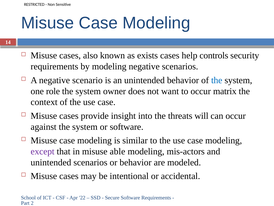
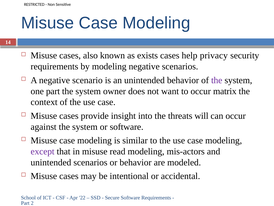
controls: controls -> privacy
the at (217, 80) colour: blue -> purple
one role: role -> part
able: able -> read
